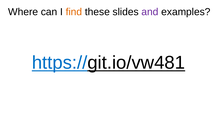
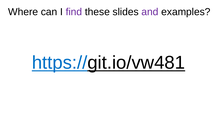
find colour: orange -> purple
